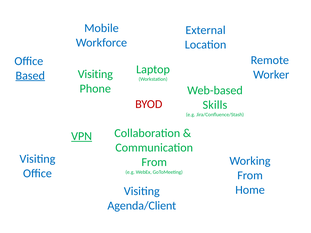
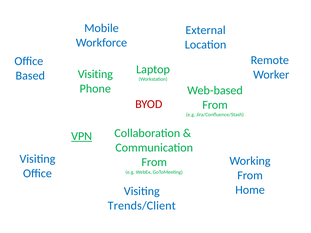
Based underline: present -> none
Skills at (215, 105): Skills -> From
Agenda/Client: Agenda/Client -> Trends/Client
